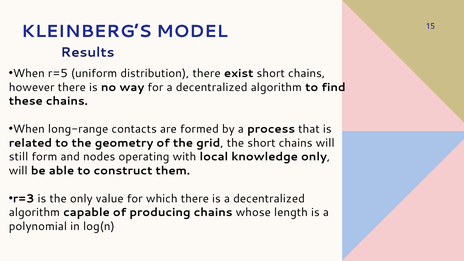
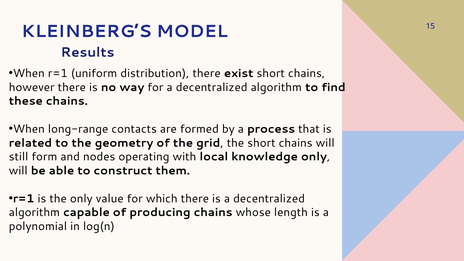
When r=5: r=5 -> r=1
r=3 at (24, 199): r=3 -> r=1
